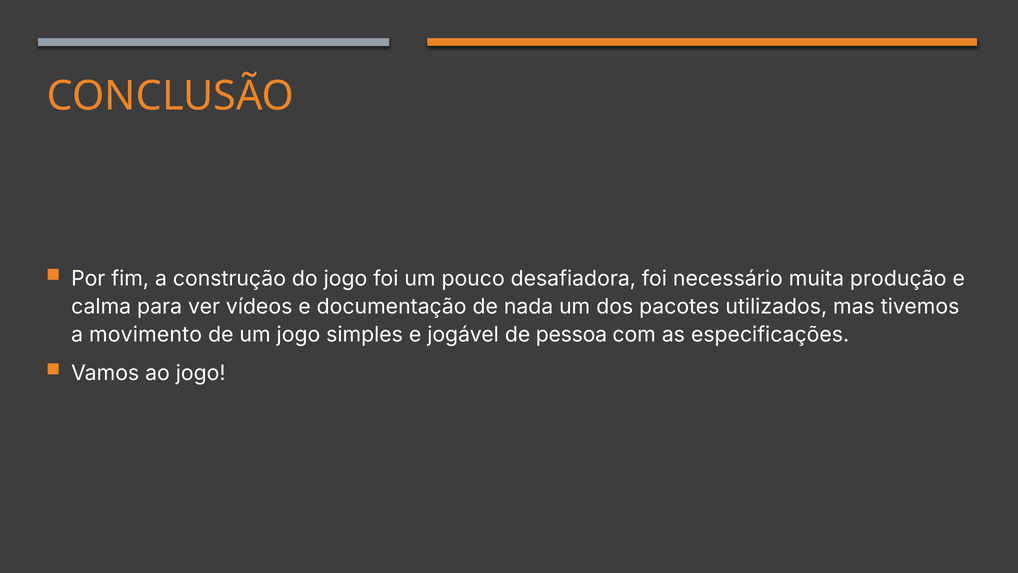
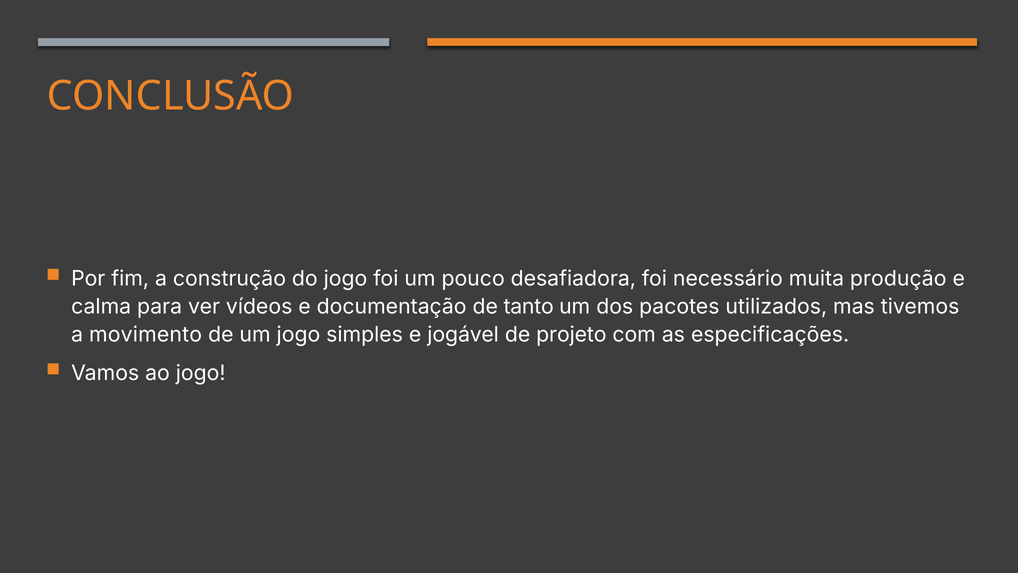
nada: nada -> tanto
pessoa: pessoa -> projeto
